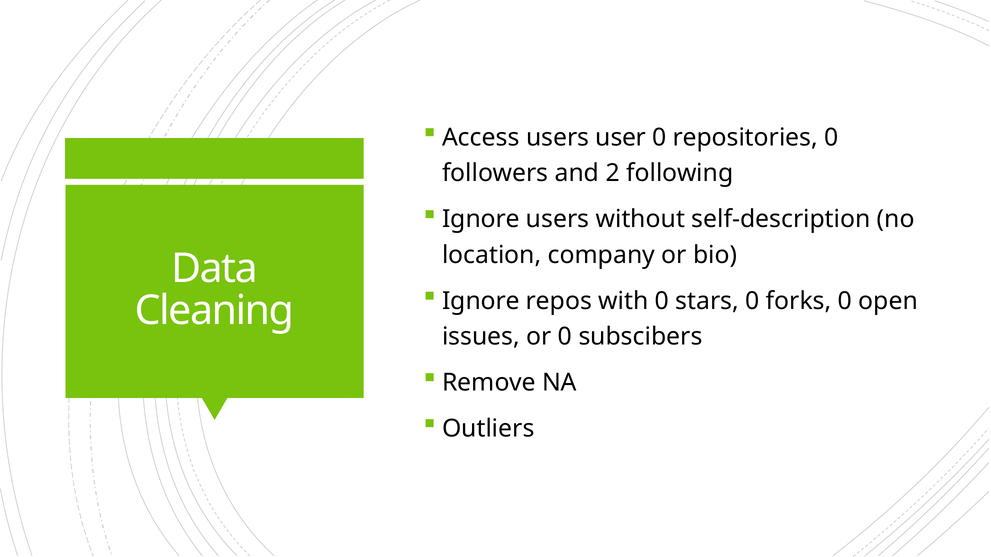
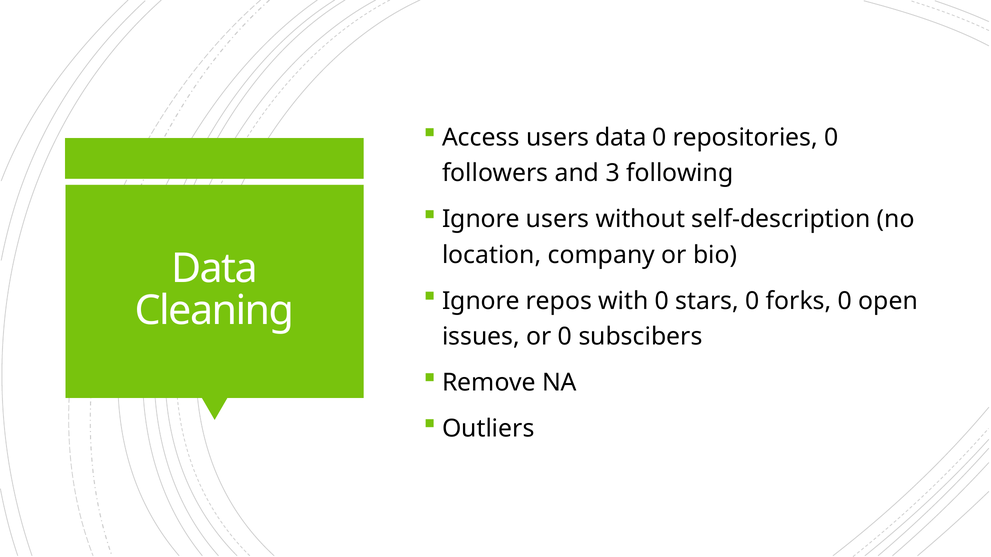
users user: user -> data
2: 2 -> 3
